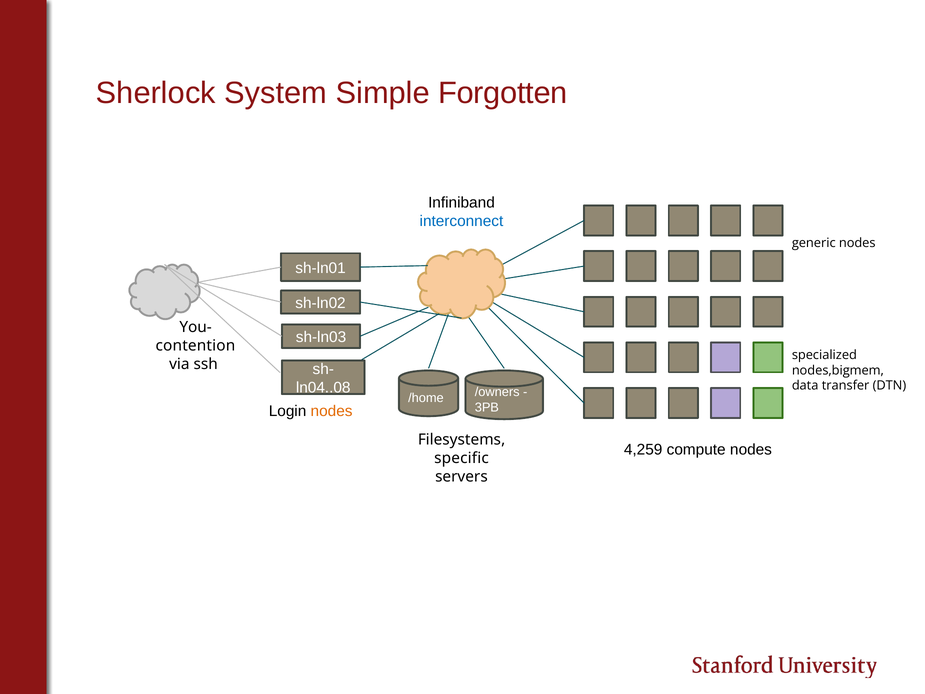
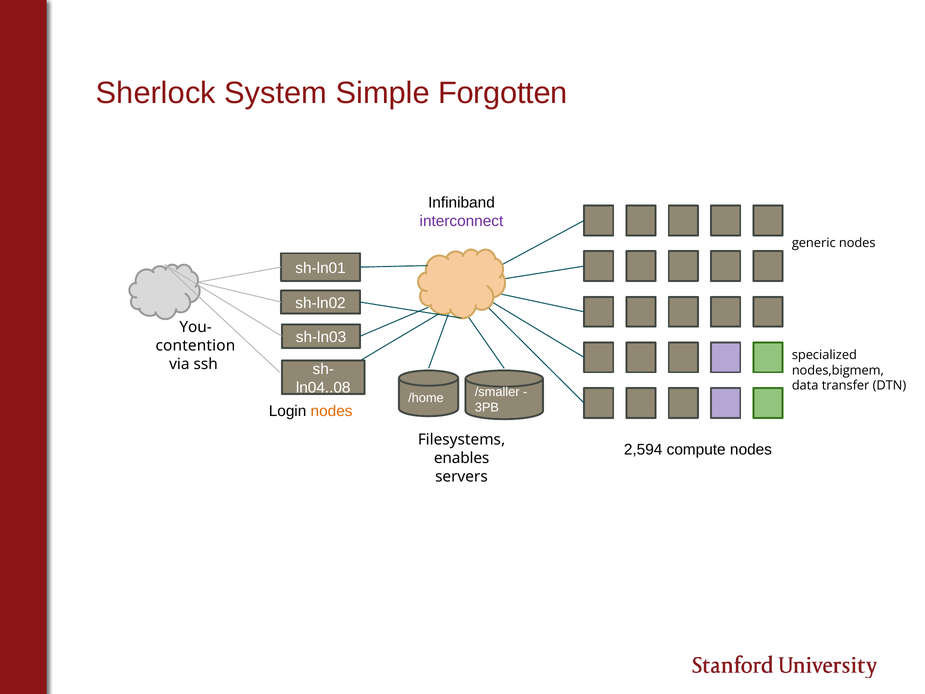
interconnect colour: blue -> purple
/owners: /owners -> /smaller
4,259: 4,259 -> 2,594
specific: specific -> enables
